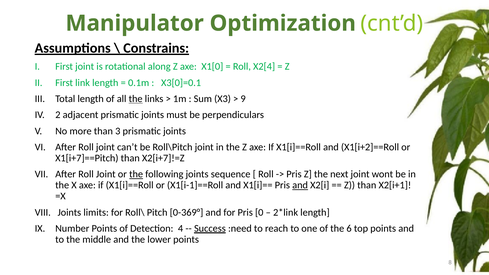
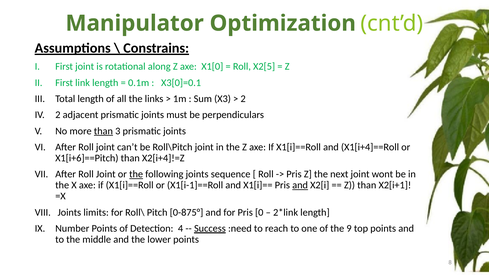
X2[4: X2[4 -> X2[5
the at (136, 99) underline: present -> none
9 at (243, 99): 9 -> 2
than at (103, 131) underline: none -> present
X1[i+2]==Roll: X1[i+2]==Roll -> X1[i+4]==Roll
X1[i+7]==Pitch: X1[i+7]==Pitch -> X1[i+6]==Pitch
X2[i+7]!=Z: X2[i+7]!=Z -> X2[i+4]!=Z
0-369°: 0-369° -> 0-875°
6: 6 -> 9
